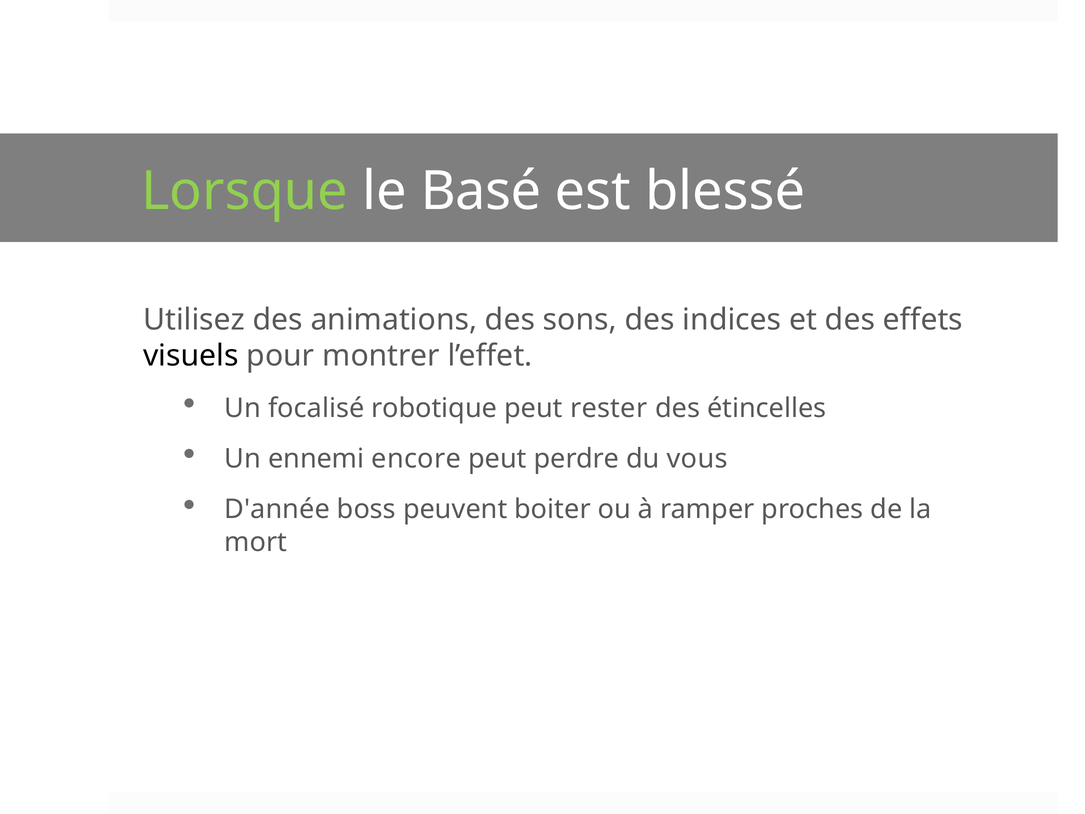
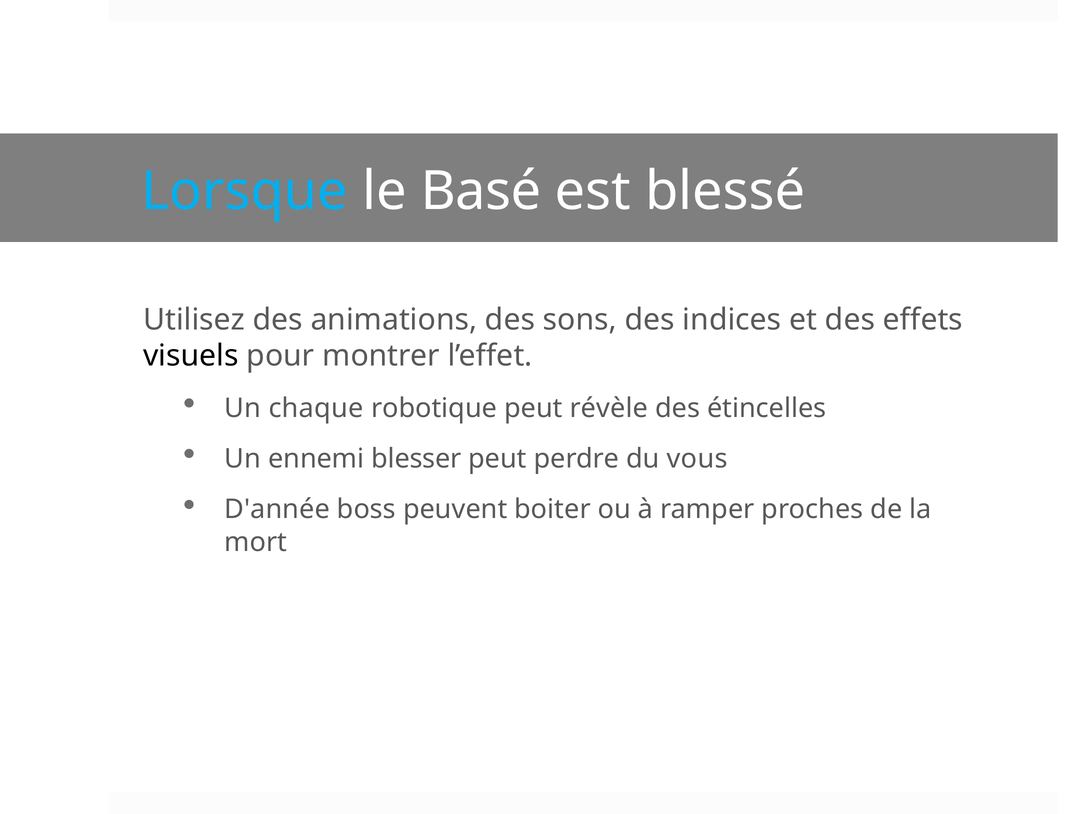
Lorsque colour: light green -> light blue
focalisé: focalisé -> chaque
rester: rester -> révèle
encore: encore -> blesser
